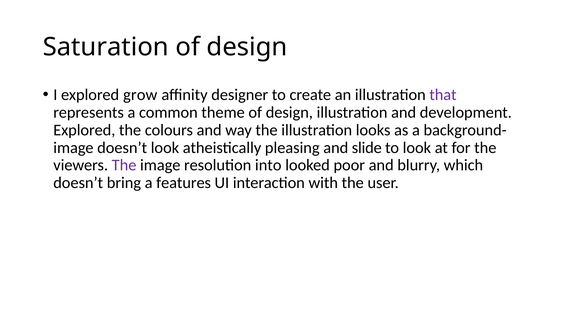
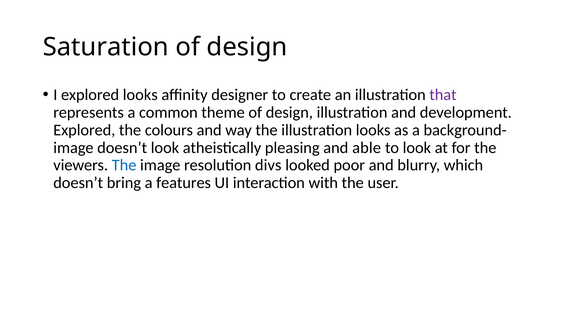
explored grow: grow -> looks
slide: slide -> able
The at (124, 166) colour: purple -> blue
into: into -> divs
